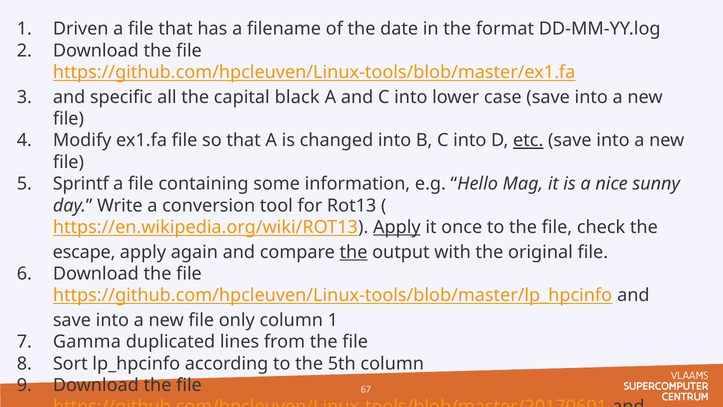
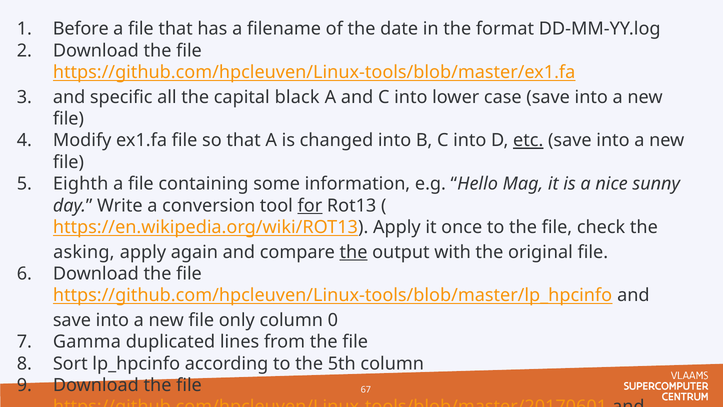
Driven: Driven -> Before
Sprintf: Sprintf -> Eighth
for underline: none -> present
Apply at (397, 227) underline: present -> none
escape: escape -> asking
column 1: 1 -> 0
